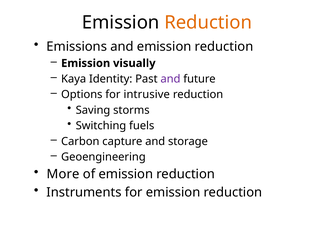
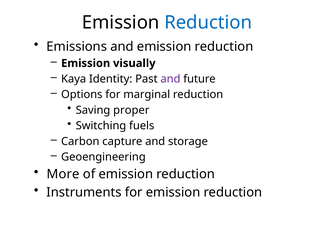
Reduction at (208, 23) colour: orange -> blue
intrusive: intrusive -> marginal
storms: storms -> proper
